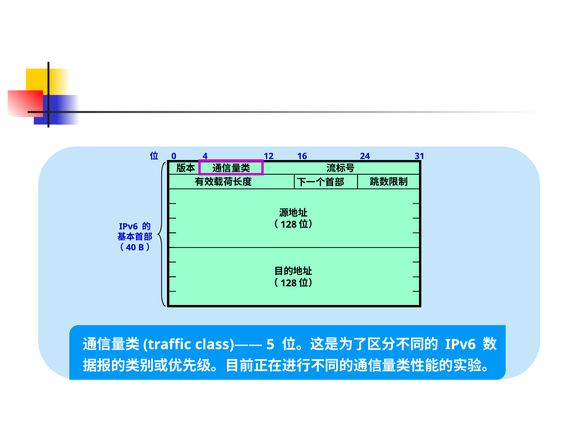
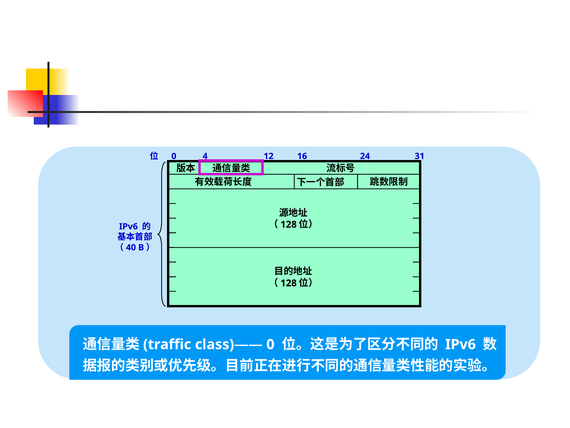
class)—— 5: 5 -> 0
